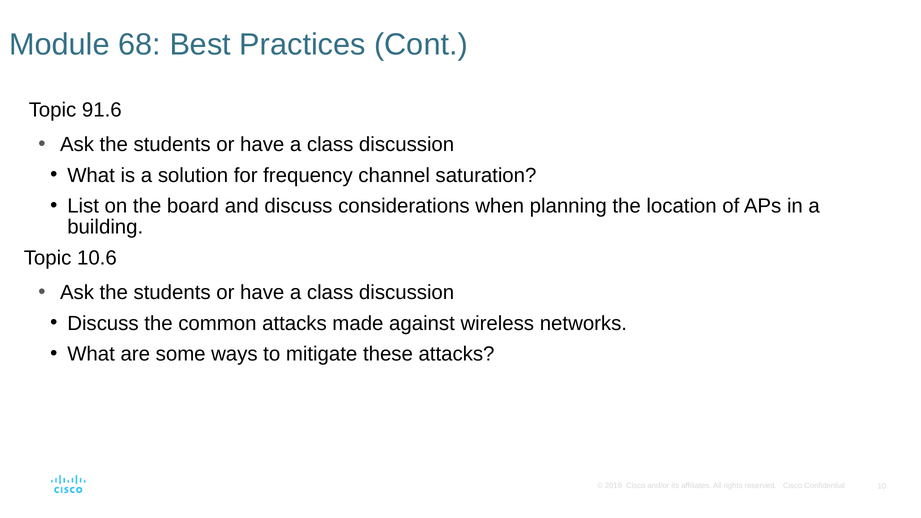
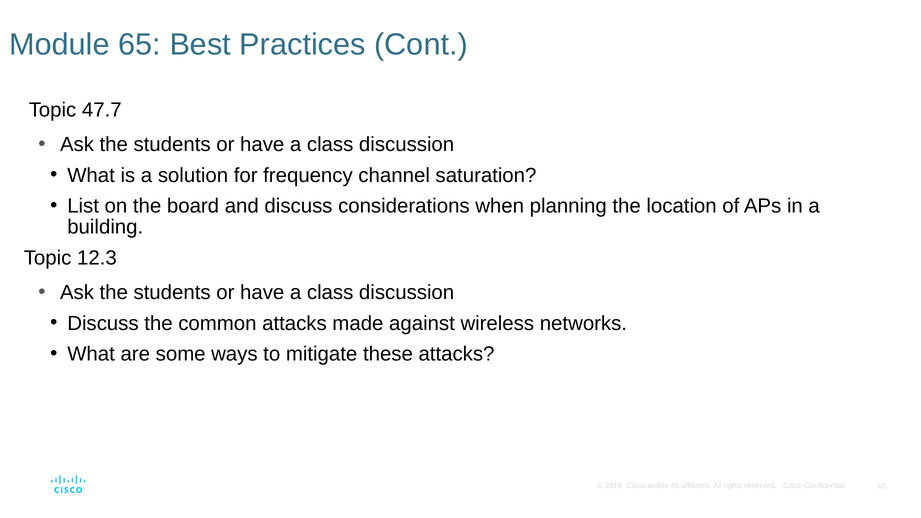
68: 68 -> 65
91.6: 91.6 -> 47.7
10.6: 10.6 -> 12.3
